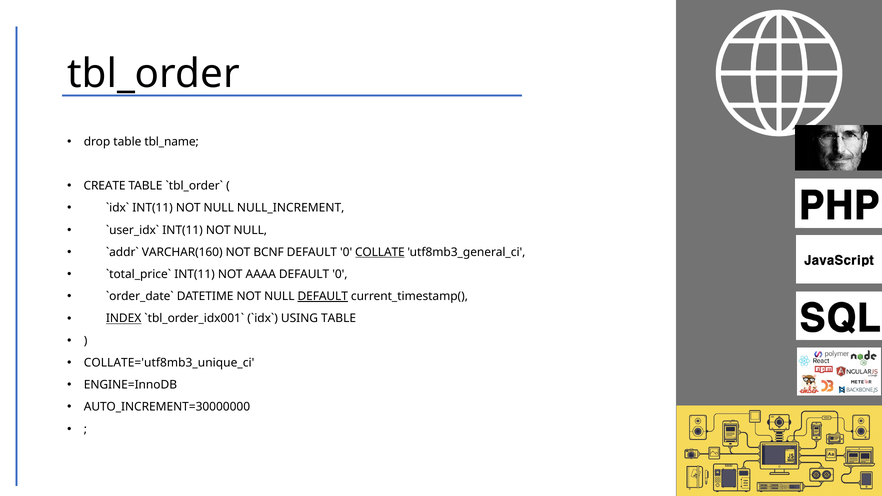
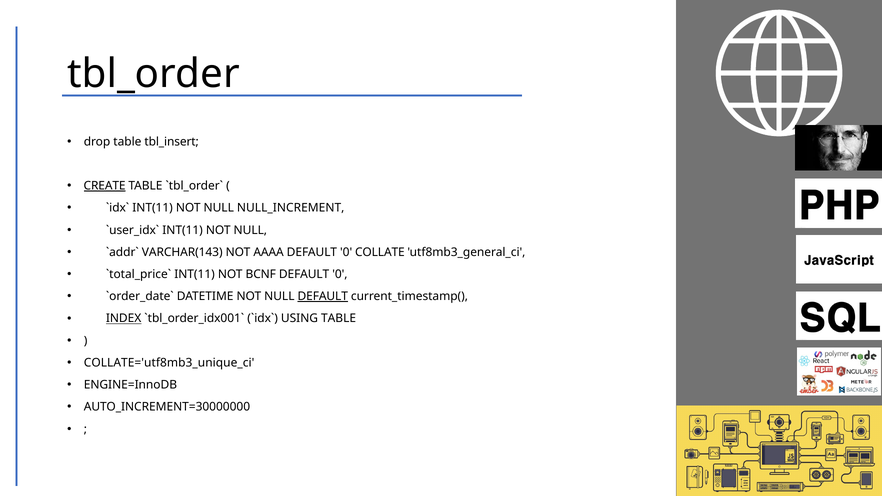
tbl_name: tbl_name -> tbl_insert
CREATE underline: none -> present
VARCHAR(160: VARCHAR(160 -> VARCHAR(143
BCNF: BCNF -> AAAA
COLLATE underline: present -> none
AAAA: AAAA -> BCNF
